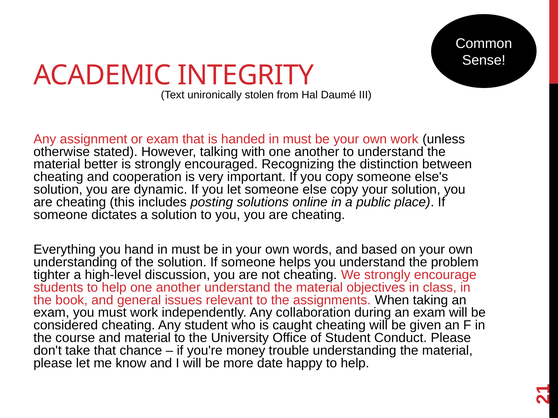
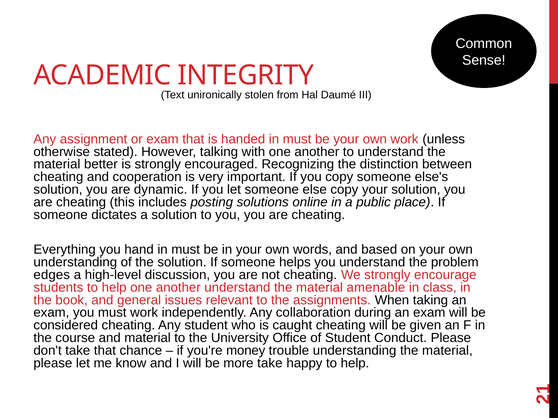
tighter: tighter -> edges
objectives: objectives -> amenable
more date: date -> take
